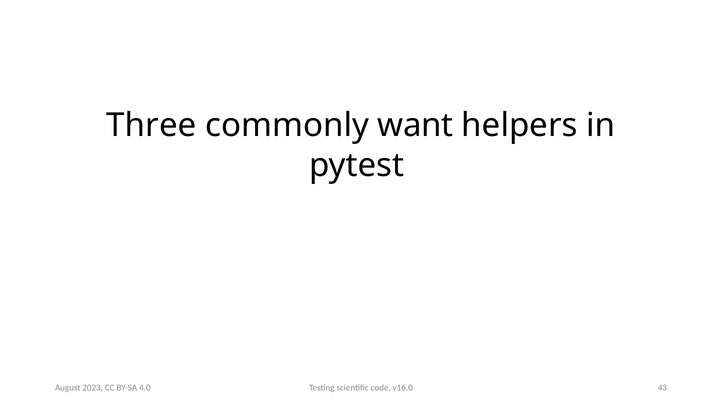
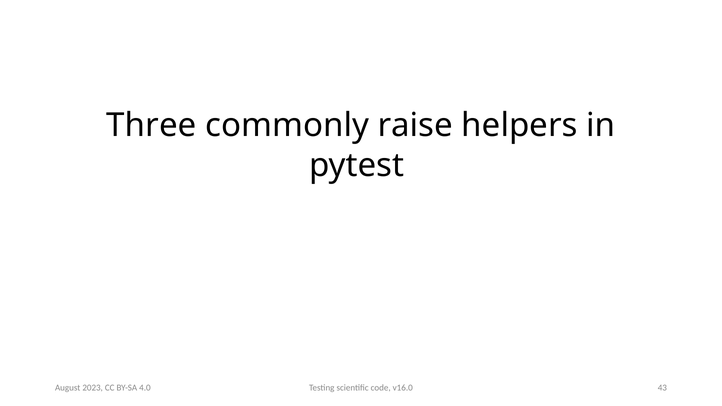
want: want -> raise
